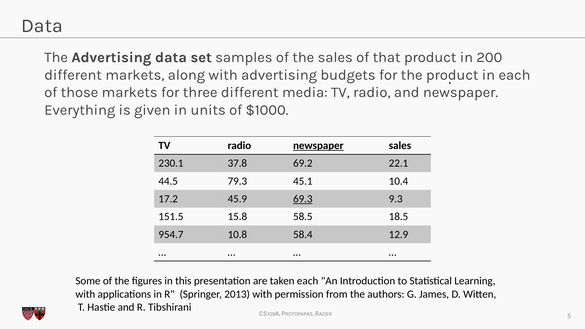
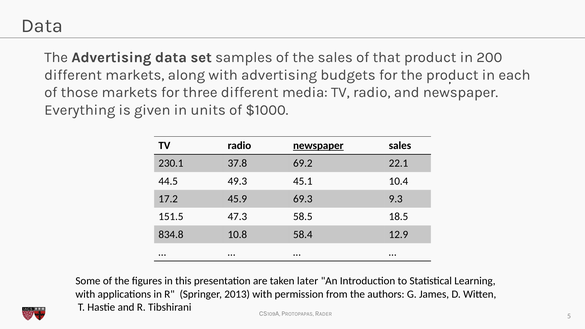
79.3: 79.3 -> 49.3
69.3 underline: present -> none
15.8: 15.8 -> 47.3
954.7: 954.7 -> 834.8
taken each: each -> later
